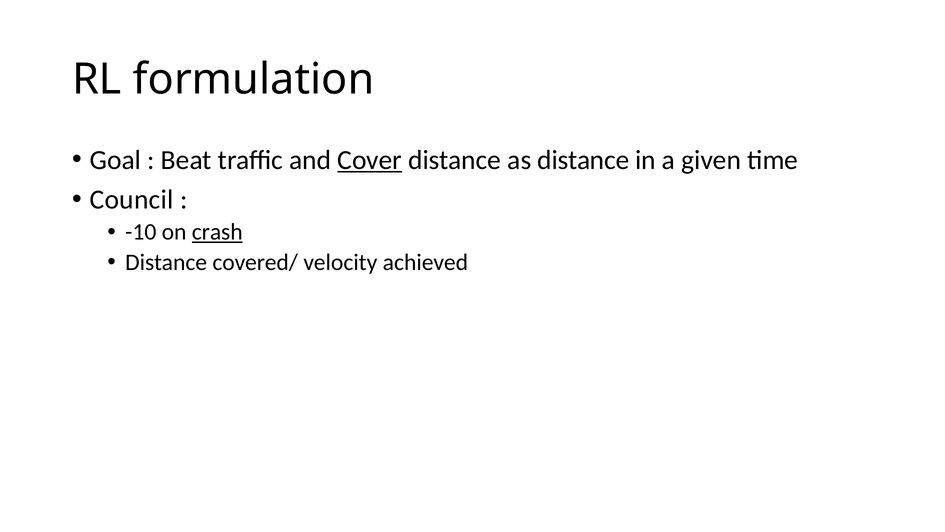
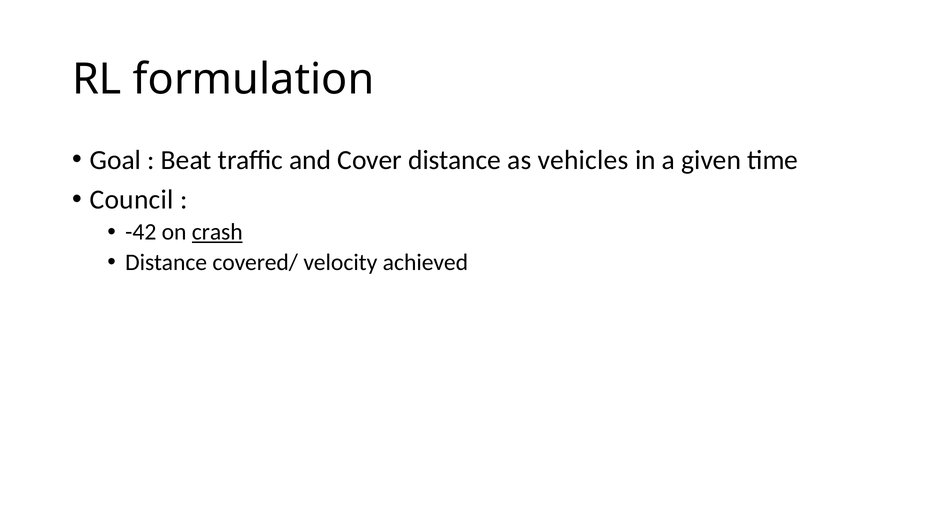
Cover underline: present -> none
as distance: distance -> vehicles
-10: -10 -> -42
